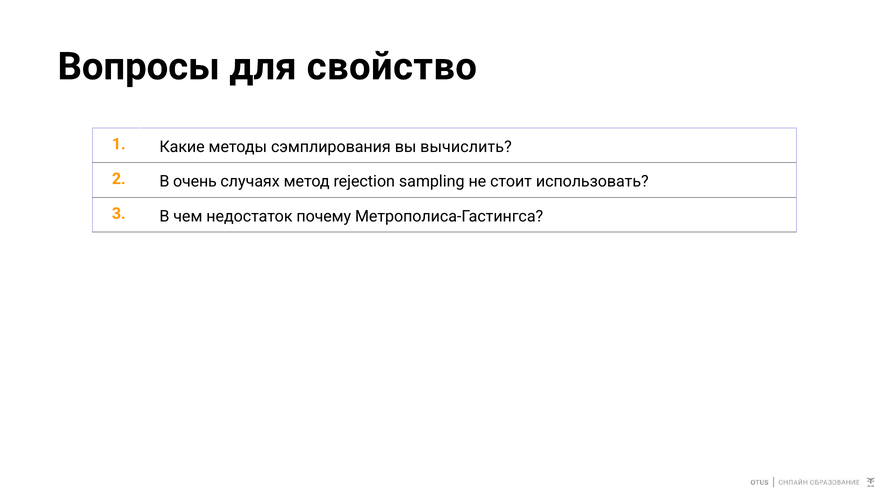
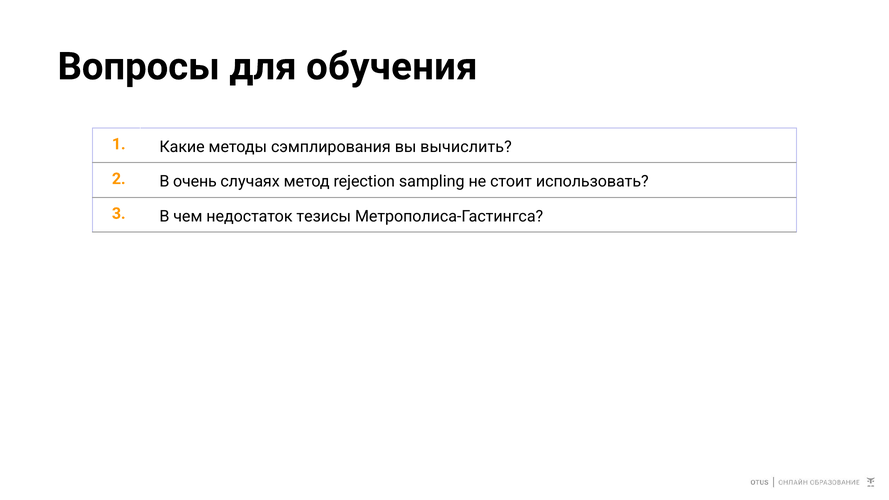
свойство: свойство -> обучения
почему: почему -> тезисы
